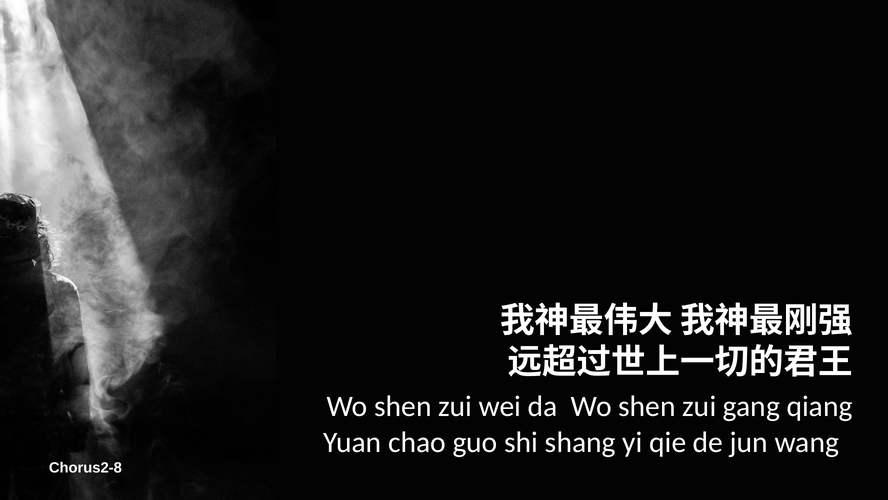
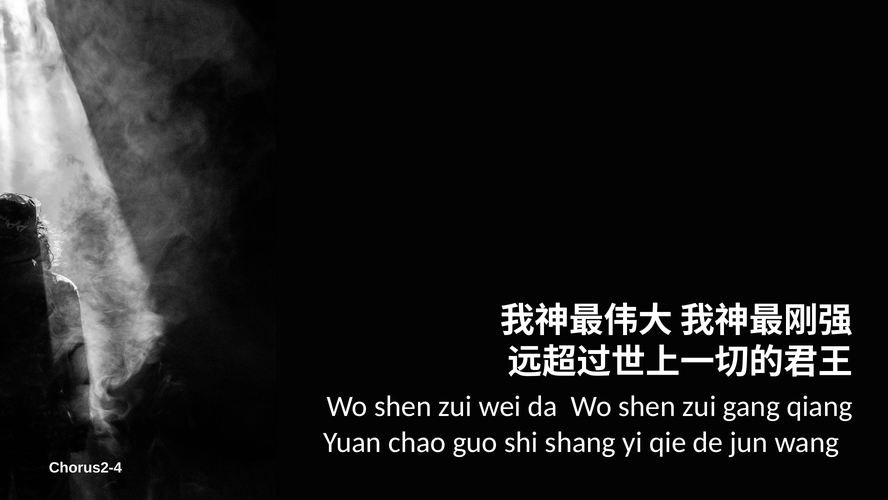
Chorus2-8: Chorus2-8 -> Chorus2-4
